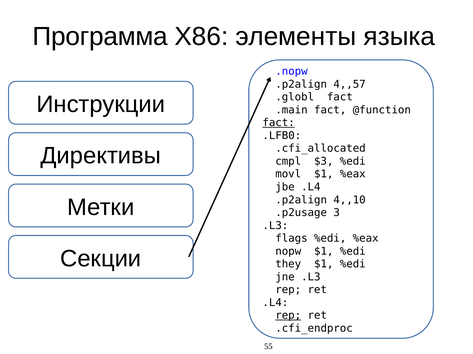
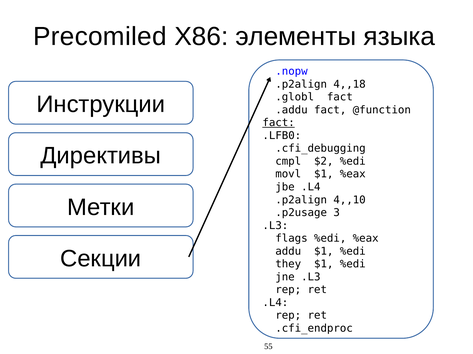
Программа: Программа -> Precomiled
4,,57: 4,,57 -> 4,,18
.main: .main -> .addu
.cfi_allocated: .cfi_allocated -> .cfi_debugging
$3: $3 -> $2
nopw: nopw -> addu
rep at (288, 316) underline: present -> none
